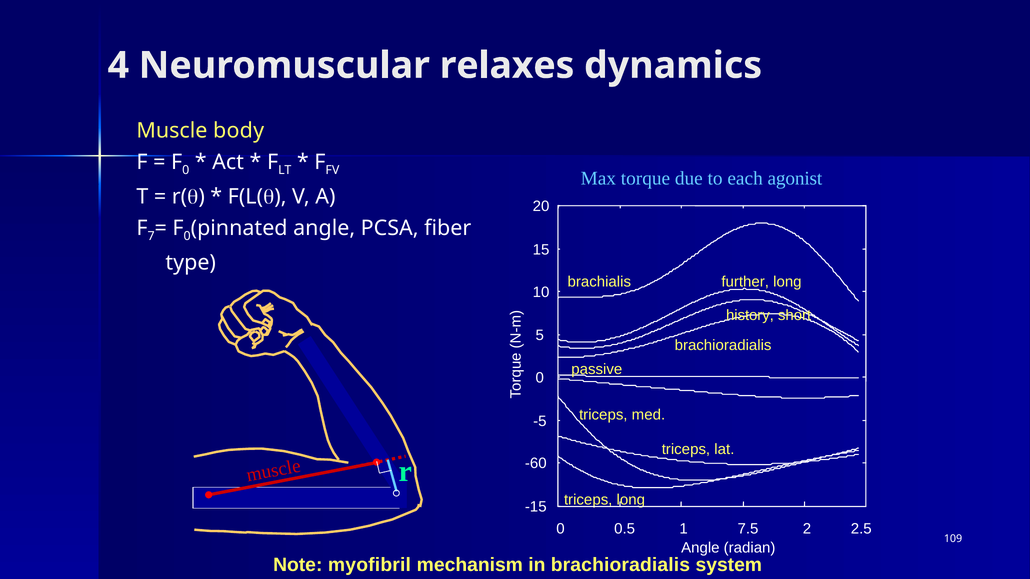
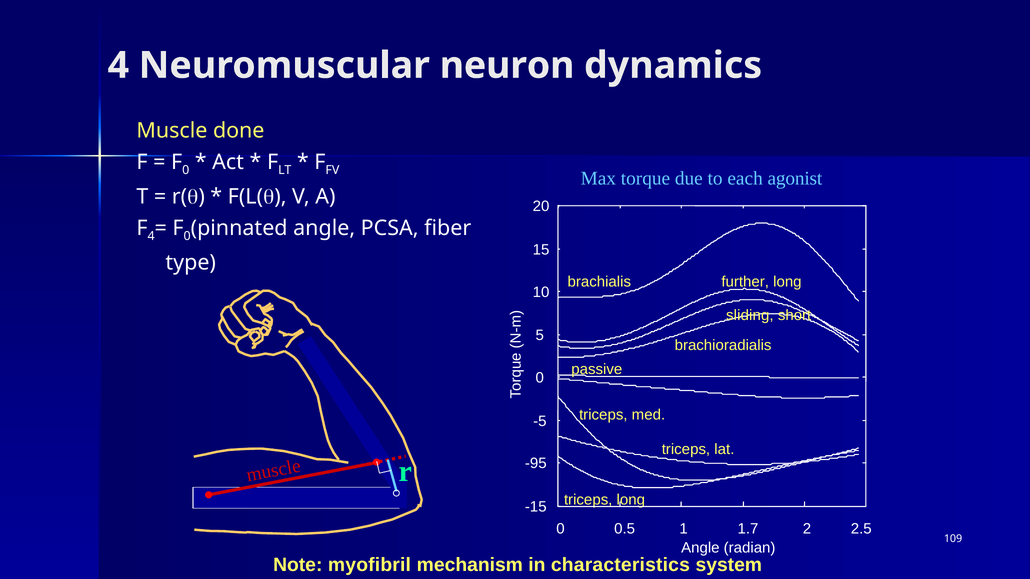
relaxes: relaxes -> neuron
body: body -> done
F 7: 7 -> 4
history: history -> sliding
-60: -60 -> -95
7.5: 7.5 -> 1.7
in brachioradialis: brachioradialis -> characteristics
